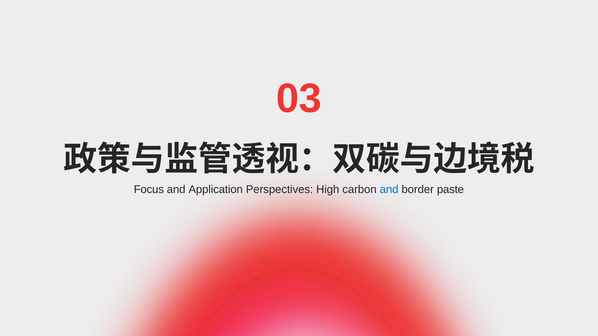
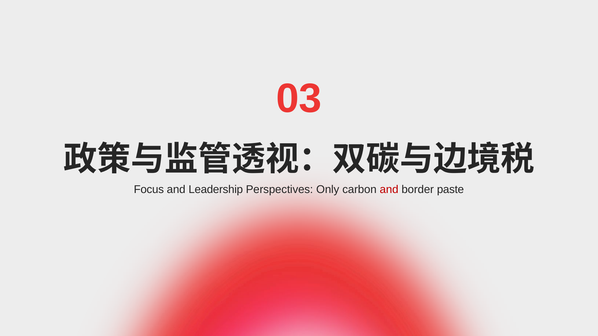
Application: Application -> Leadership
High: High -> Only
and at (389, 190) colour: blue -> red
